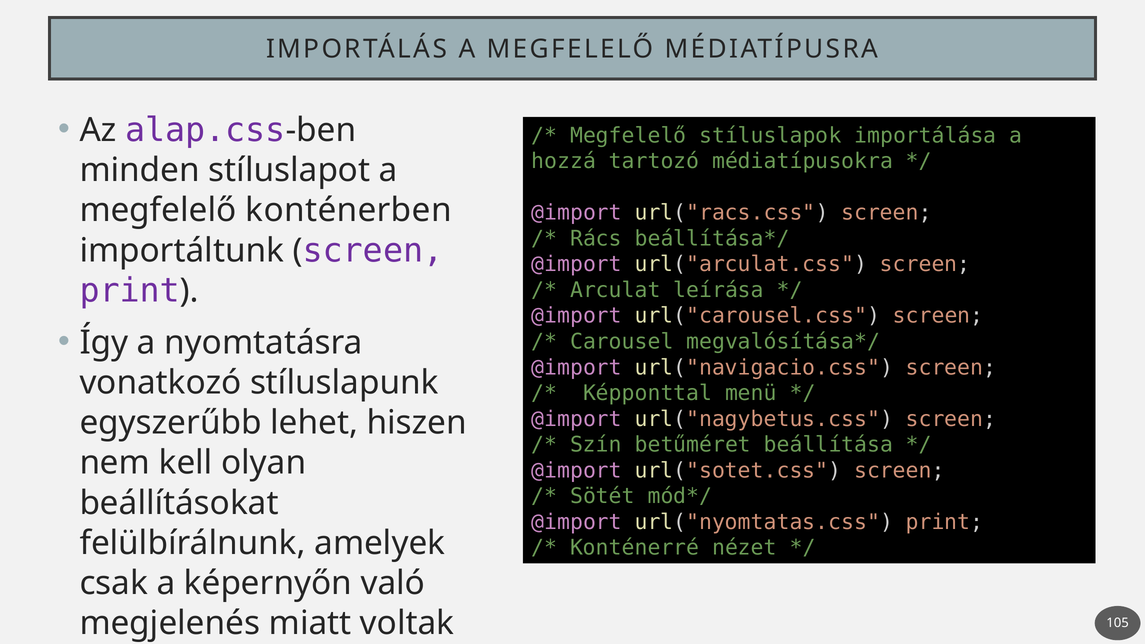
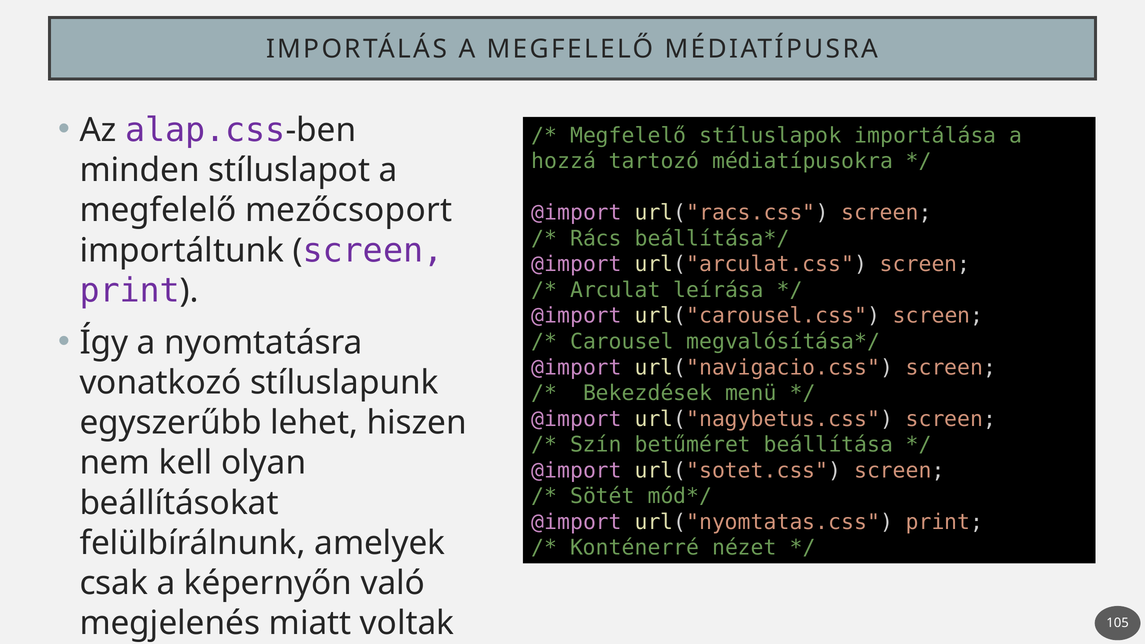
konténerben: konténerben -> mezőcsoport
Képponttal: Képponttal -> Bekezdések
